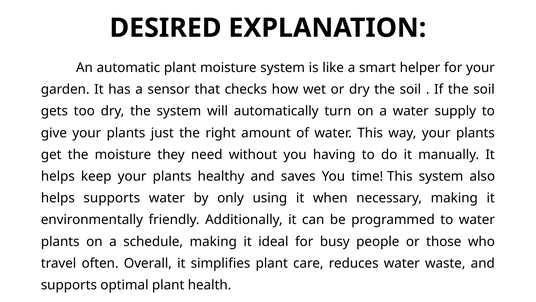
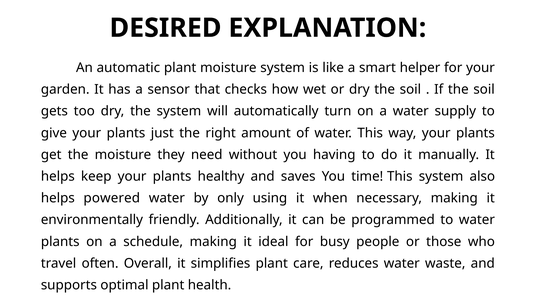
helps supports: supports -> powered
